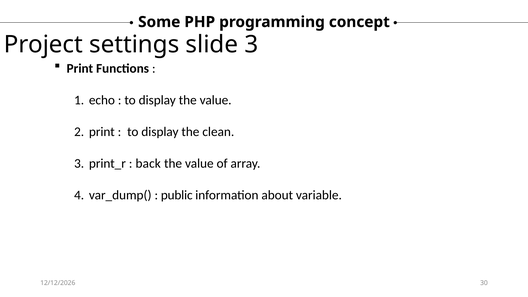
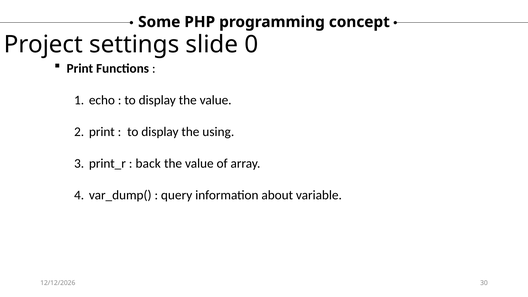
slide 3: 3 -> 0
clean: clean -> using
public: public -> query
